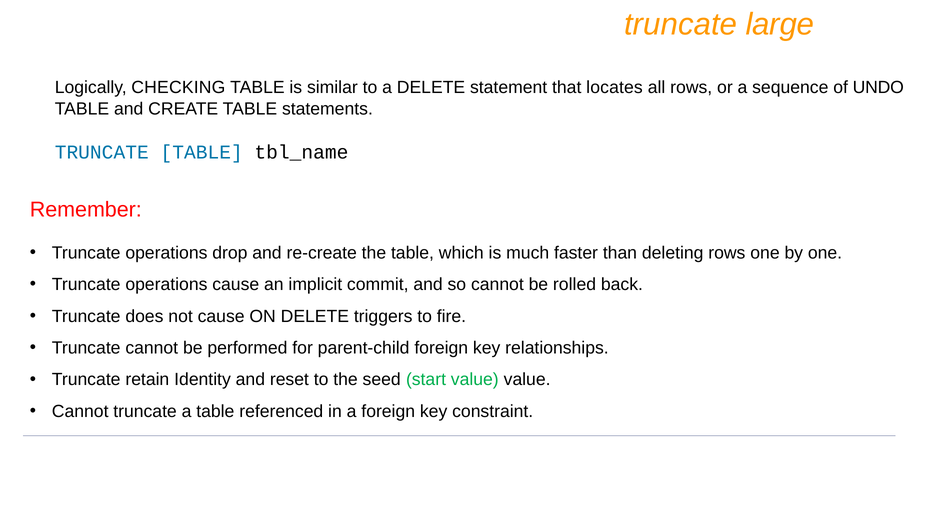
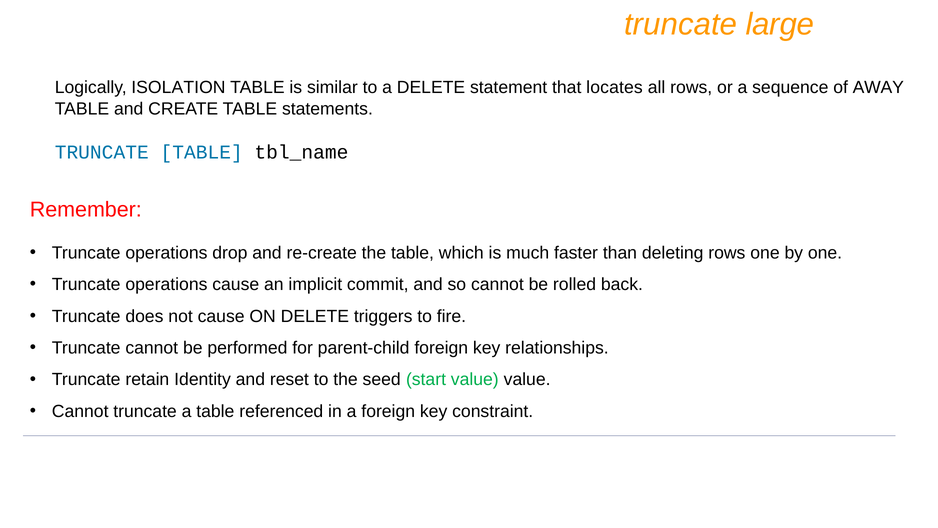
CHECKING: CHECKING -> ISOLATION
UNDO: UNDO -> AWAY
